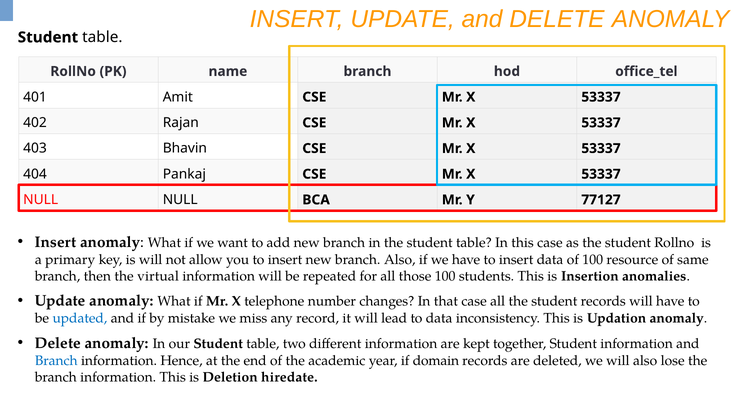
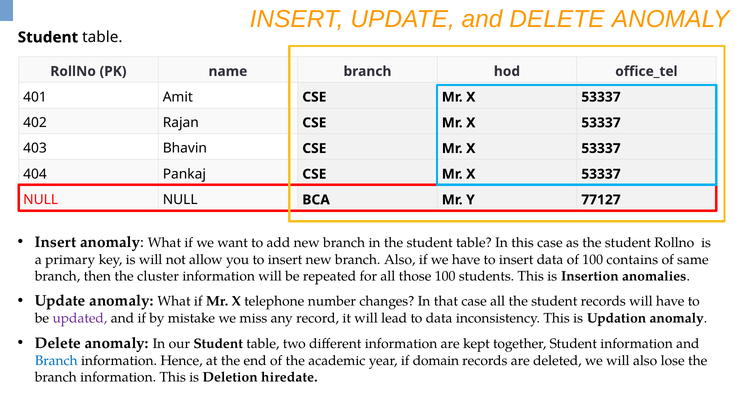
resource: resource -> contains
virtual: virtual -> cluster
updated colour: blue -> purple
